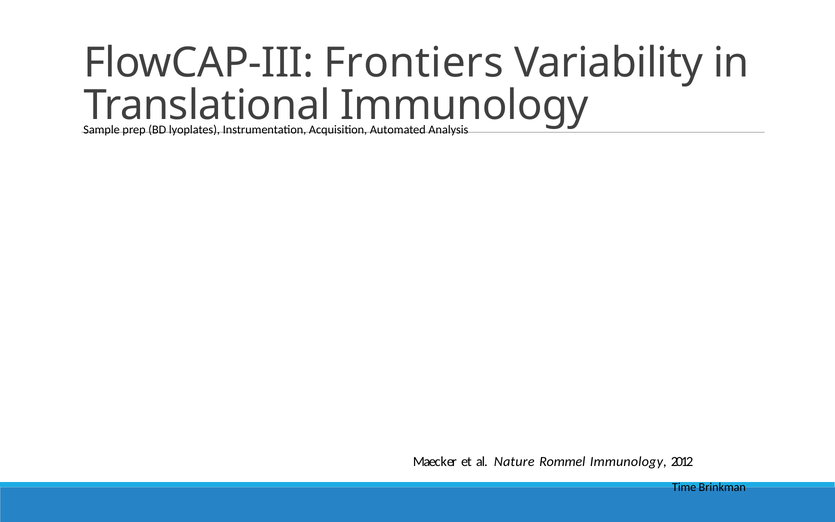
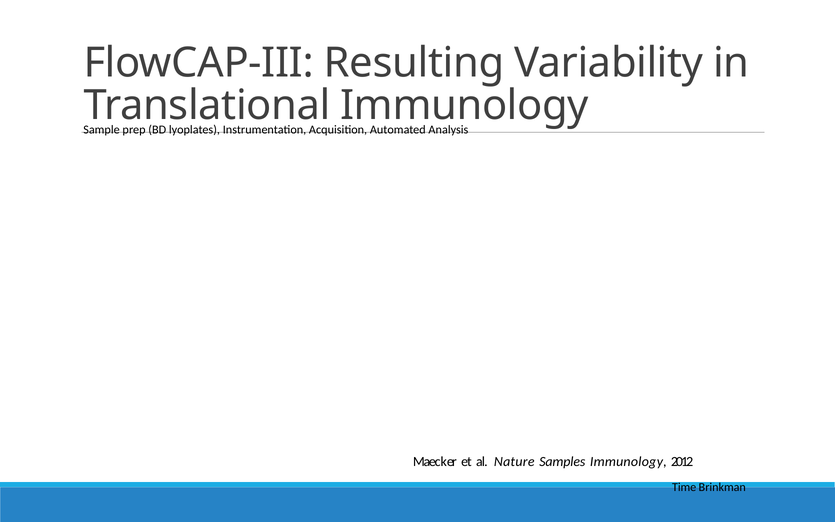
Frontiers: Frontiers -> Resulting
Rommel: Rommel -> Samples
